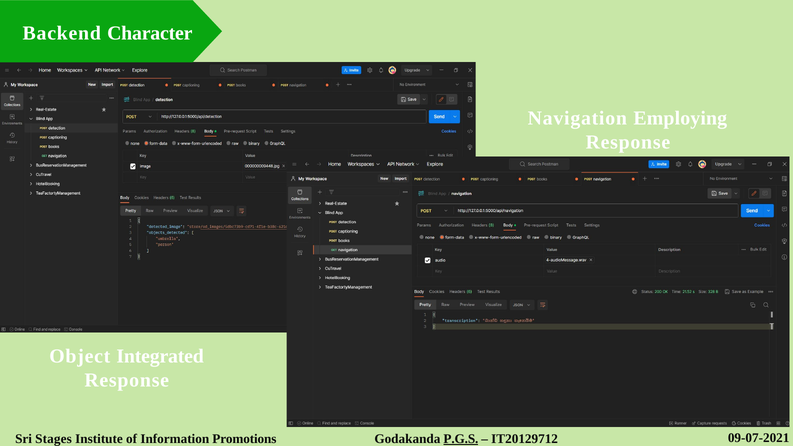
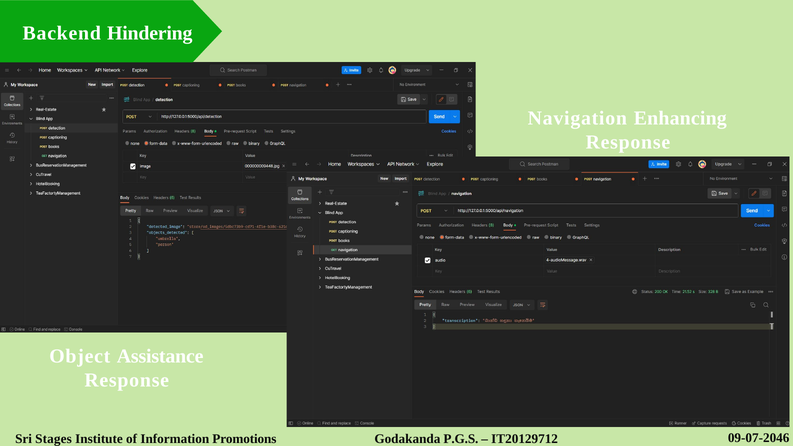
Character: Character -> Hindering
Employing: Employing -> Enhancing
Integrated: Integrated -> Assistance
P.G.S underline: present -> none
09-07-2021: 09-07-2021 -> 09-07-2046
